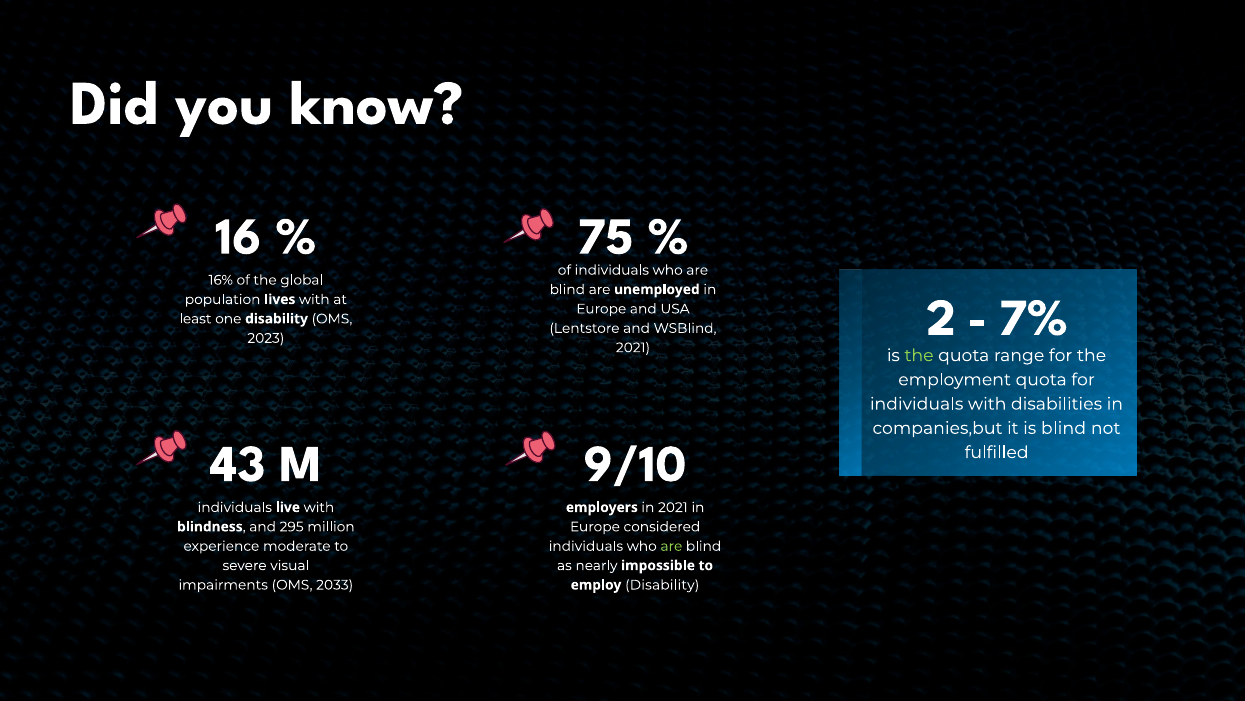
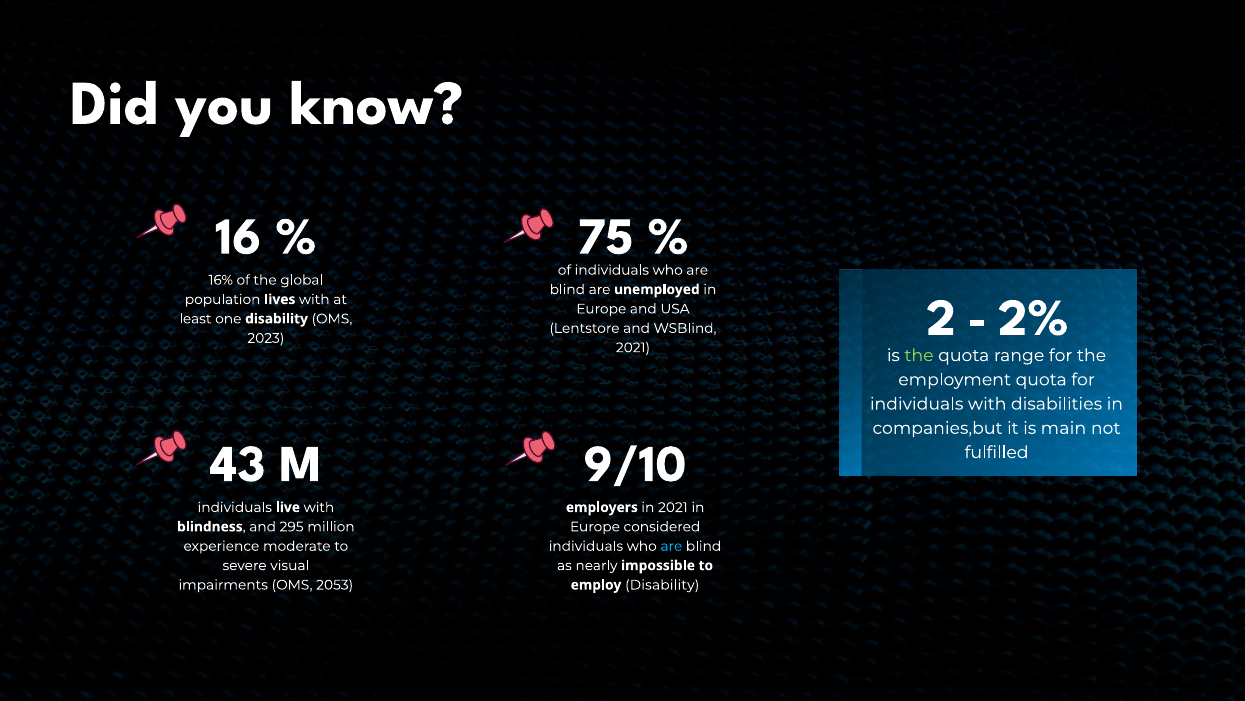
7%: 7% -> 2%
is blind: blind -> main
are at (671, 546) colour: light green -> light blue
2033: 2033 -> 2053
